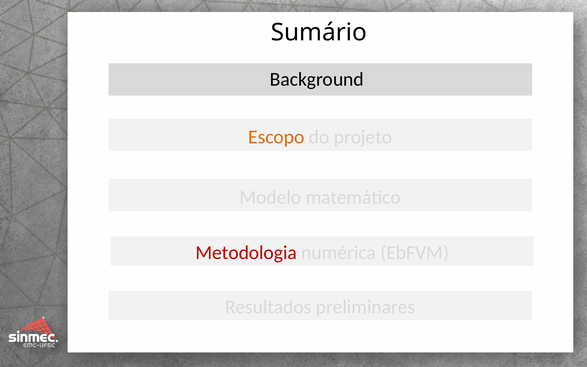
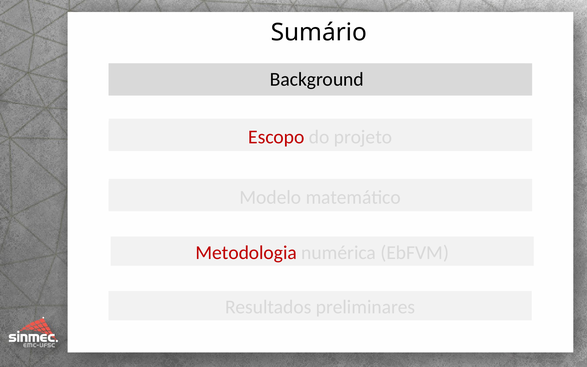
Escopo colour: orange -> red
